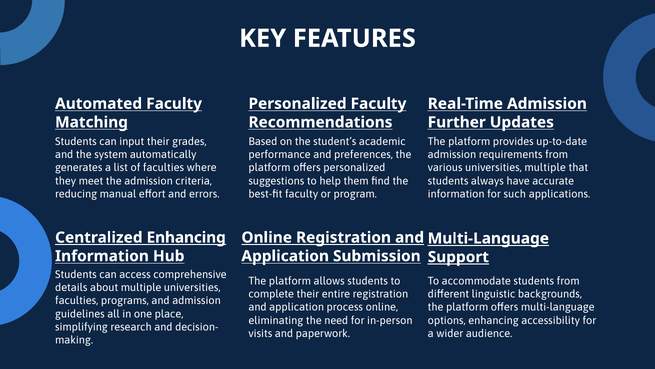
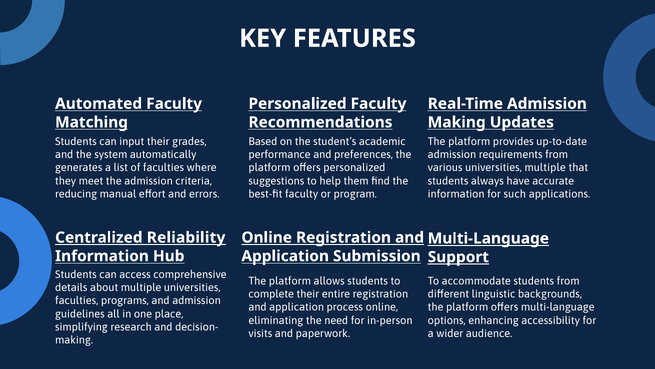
Further at (457, 122): Further -> Making
Centralized Enhancing: Enhancing -> Reliability
